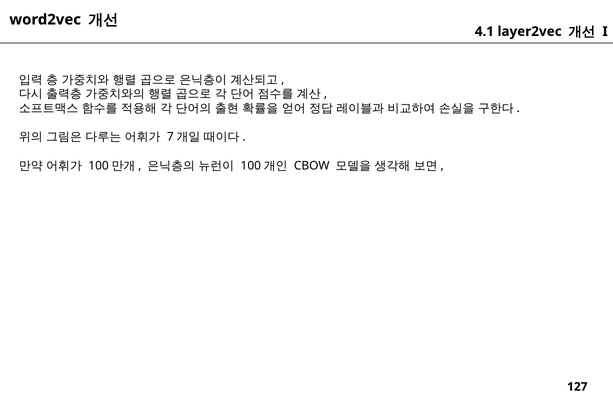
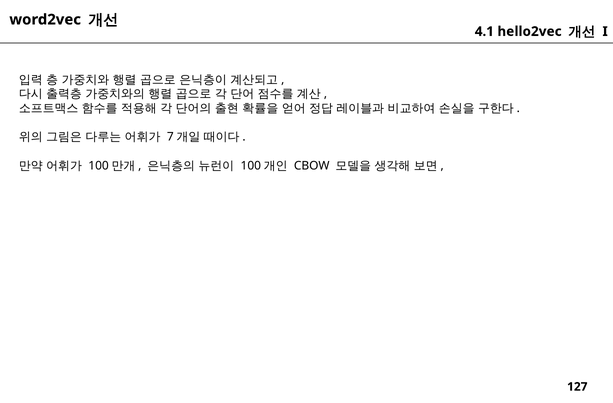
layer2vec: layer2vec -> hello2vec
